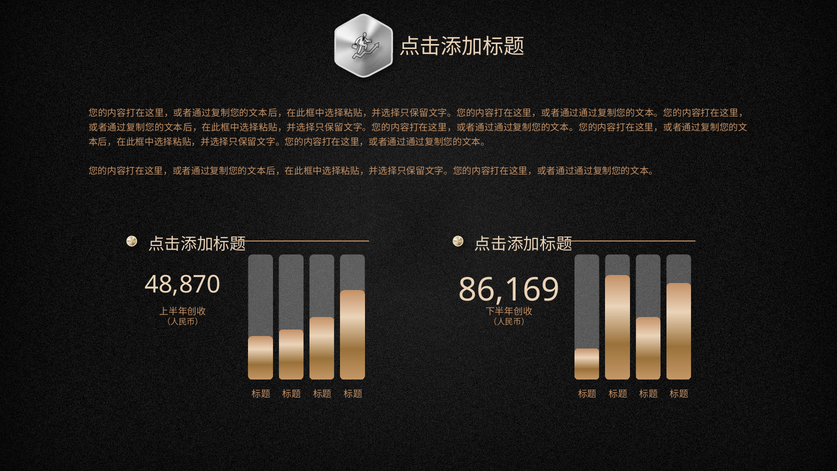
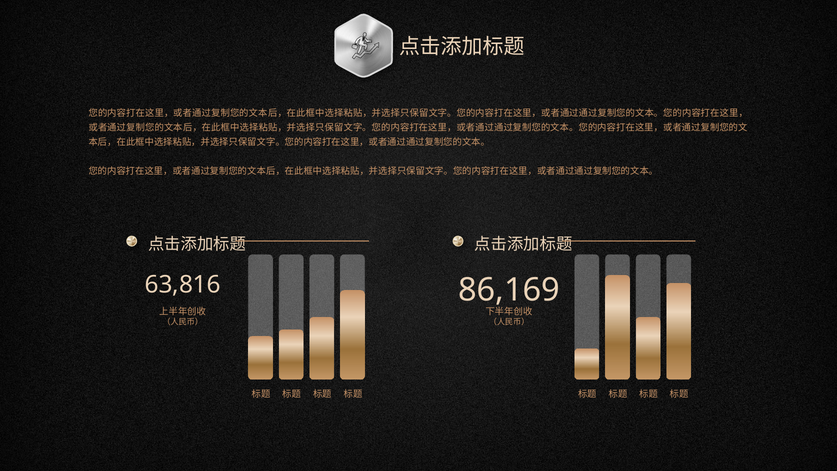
48,870: 48,870 -> 63,816
